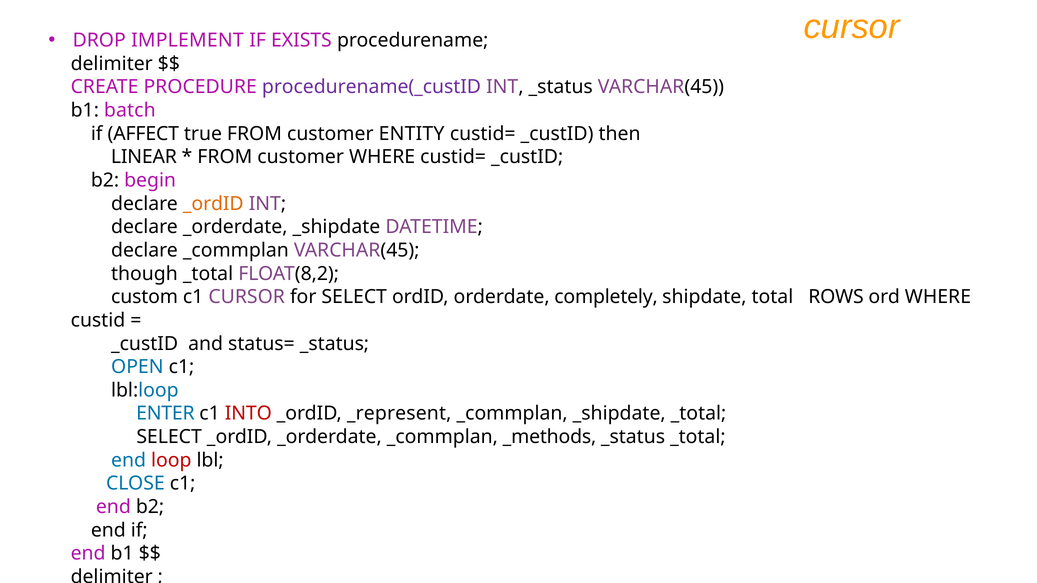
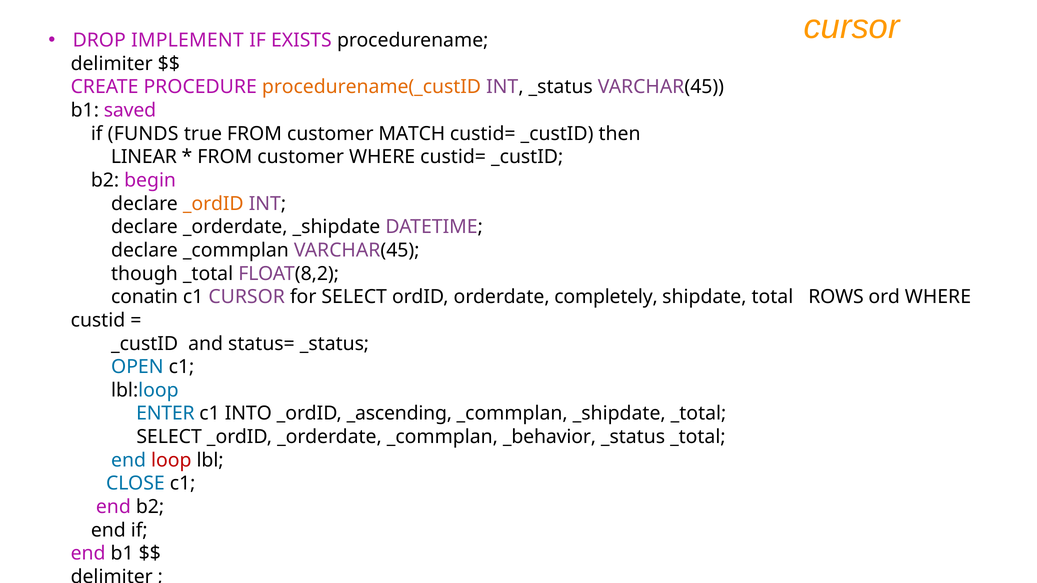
procedurename(_custID colour: purple -> orange
batch: batch -> saved
AFFECT: AFFECT -> FUNDS
ENTITY: ENTITY -> MATCH
custom: custom -> conatin
INTO colour: red -> black
_represent: _represent -> _ascending
_methods: _methods -> _behavior
